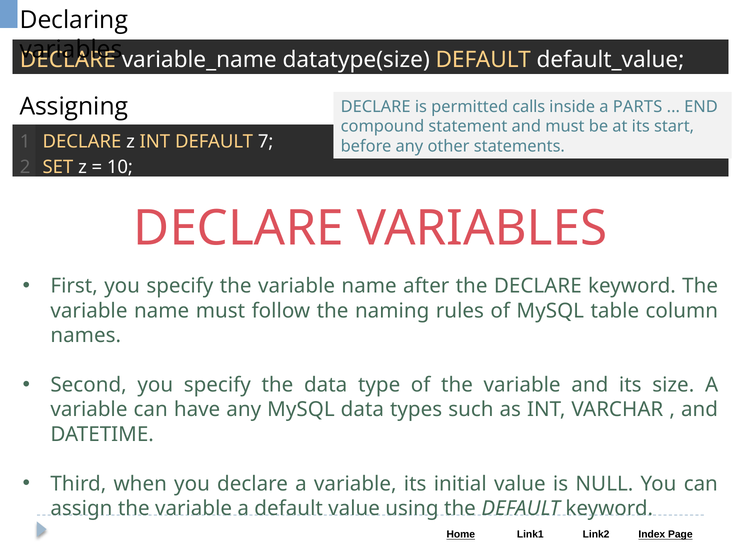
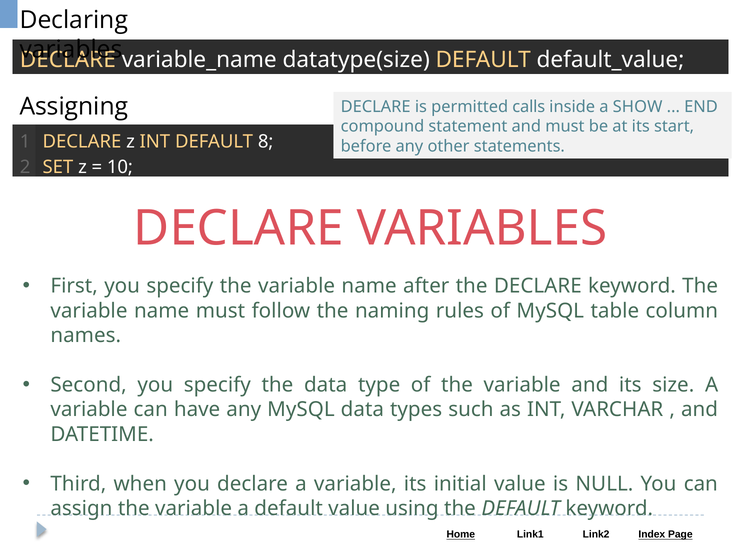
PARTS: PARTS -> SHOW
7: 7 -> 8
